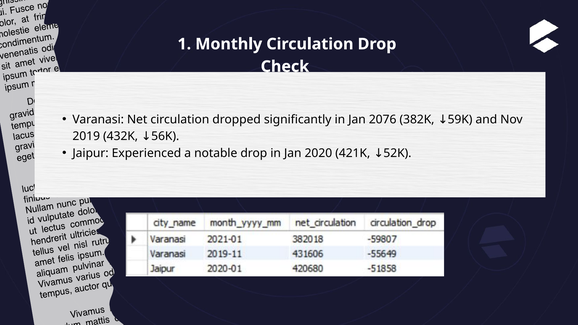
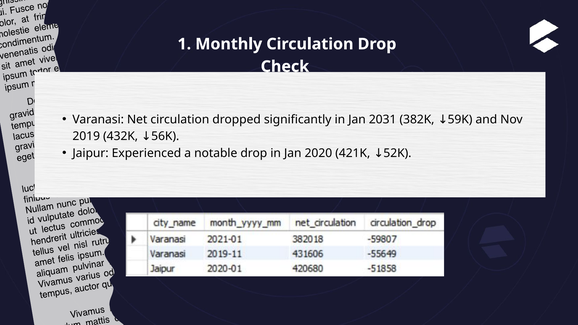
2076: 2076 -> 2031
